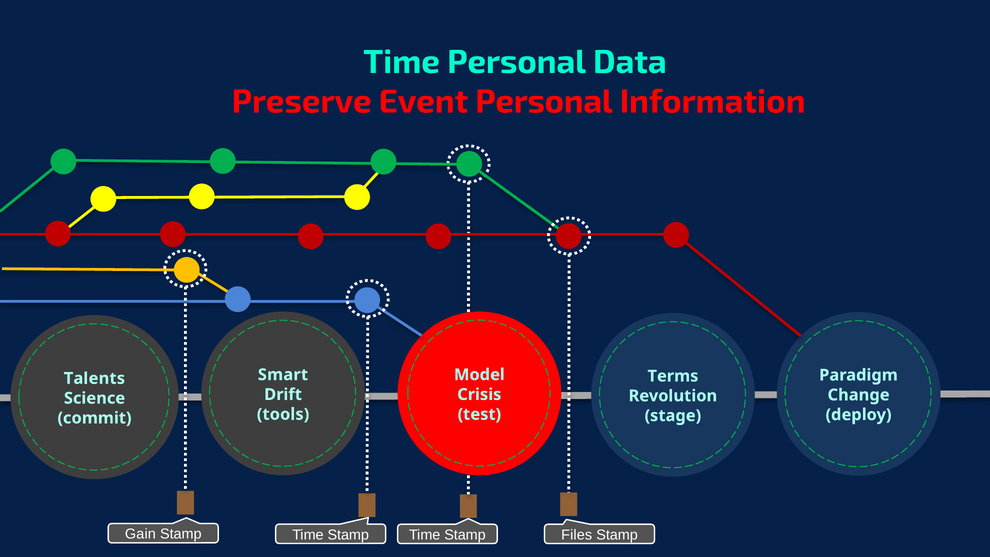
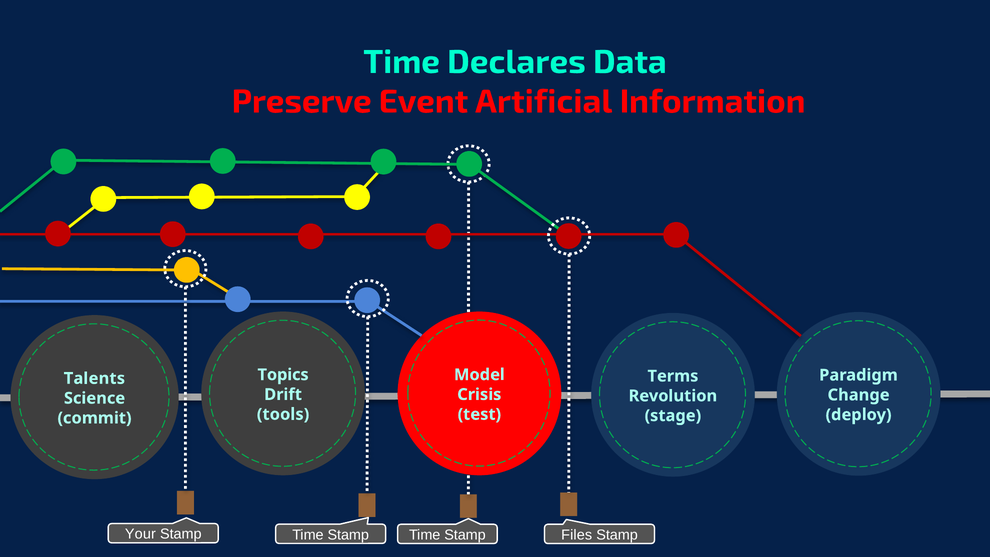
Time Personal: Personal -> Declares
Event Personal: Personal -> Artificial
Smart: Smart -> Topics
Gain: Gain -> Your
